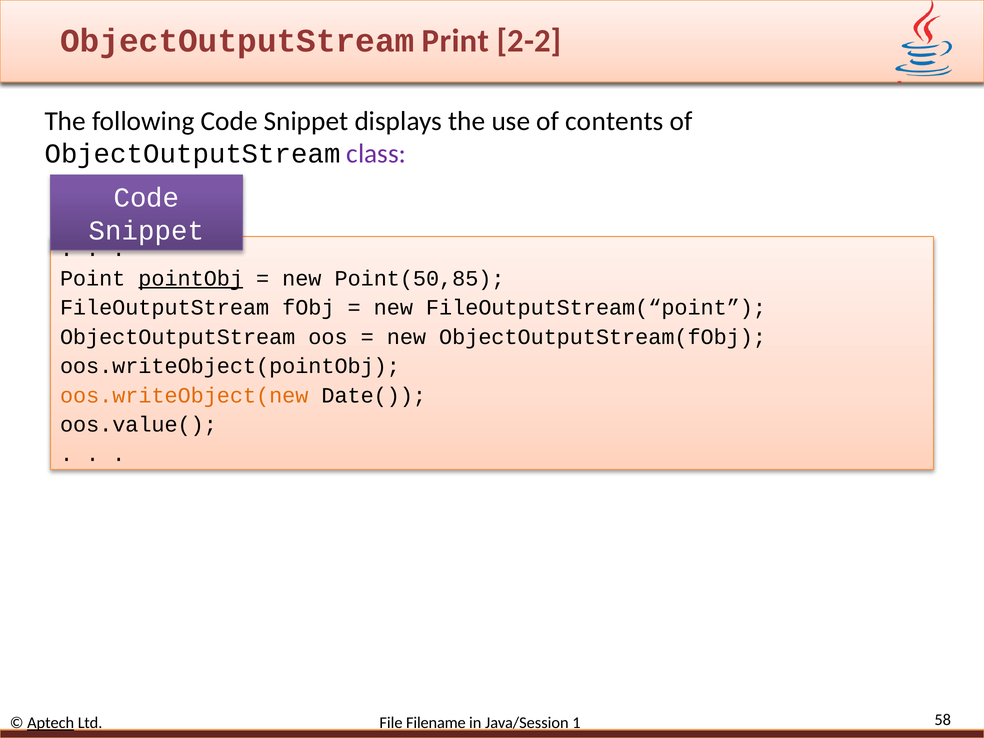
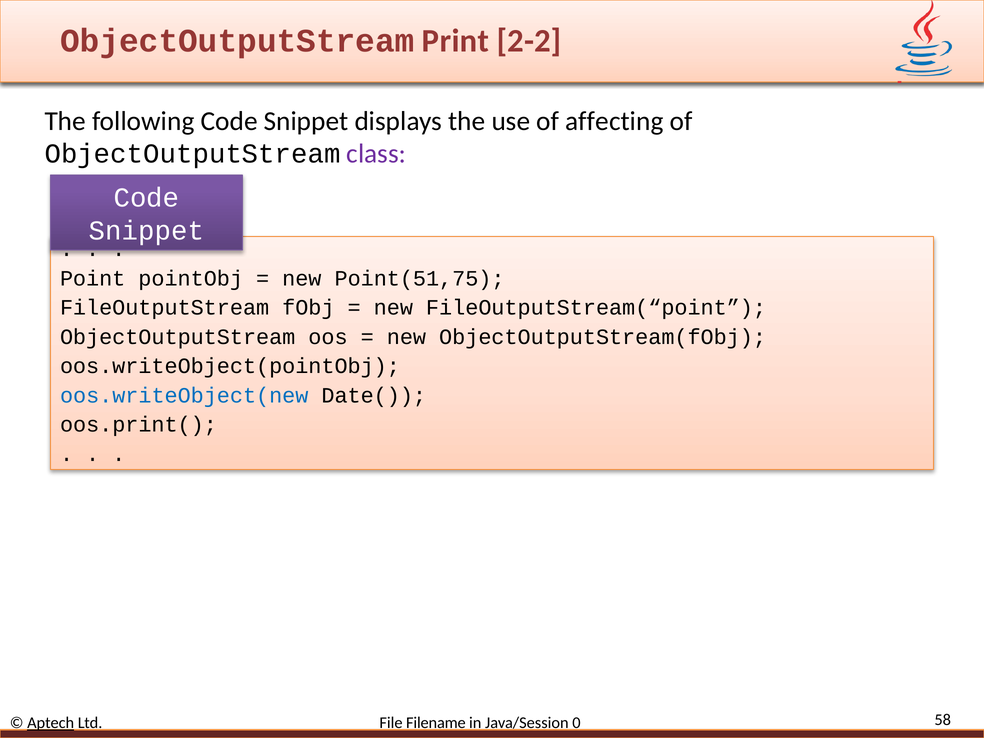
contents: contents -> affecting
pointObj underline: present -> none
Point(50,85: Point(50,85 -> Point(51,75
oos.writeObject(new colour: orange -> blue
oos.value(: oos.value( -> oos.print(
1: 1 -> 0
